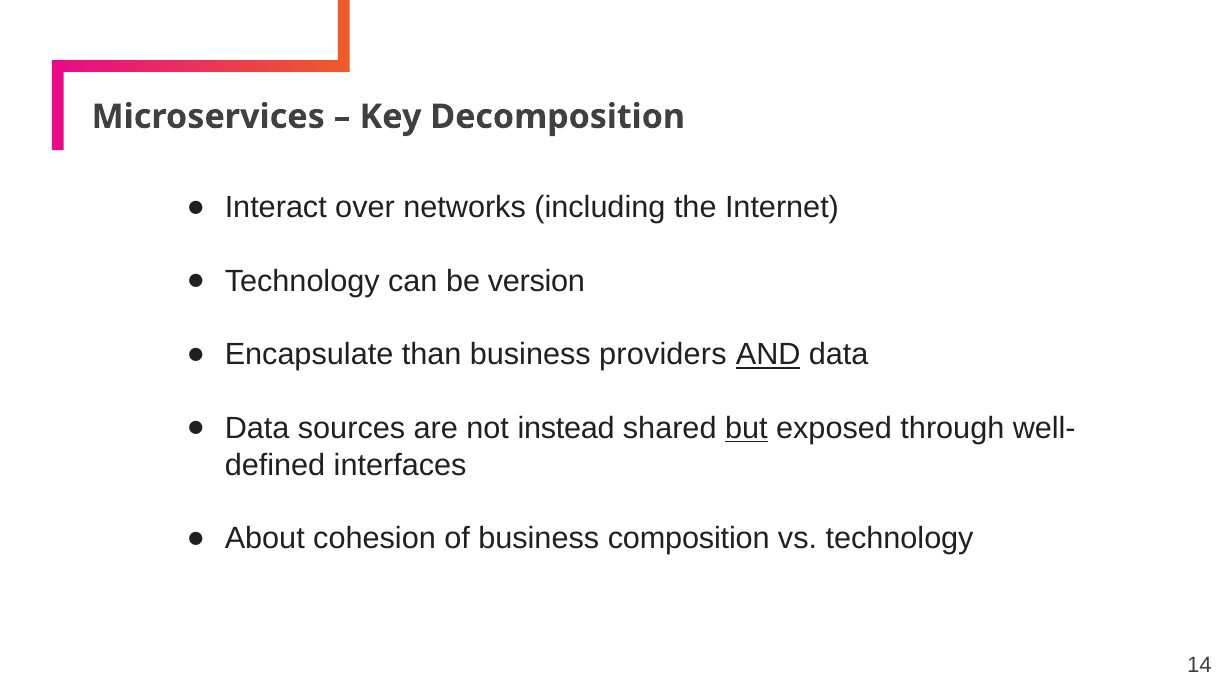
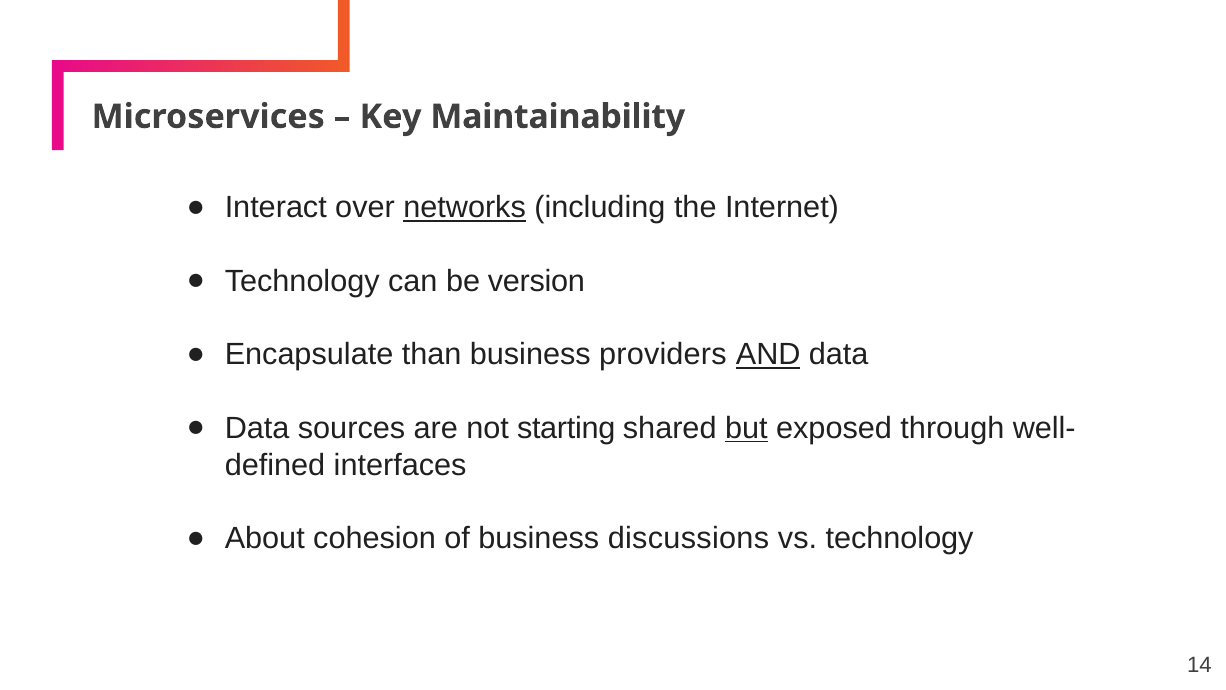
Decomposition: Decomposition -> Maintainability
networks underline: none -> present
instead: instead -> starting
composition: composition -> discussions
